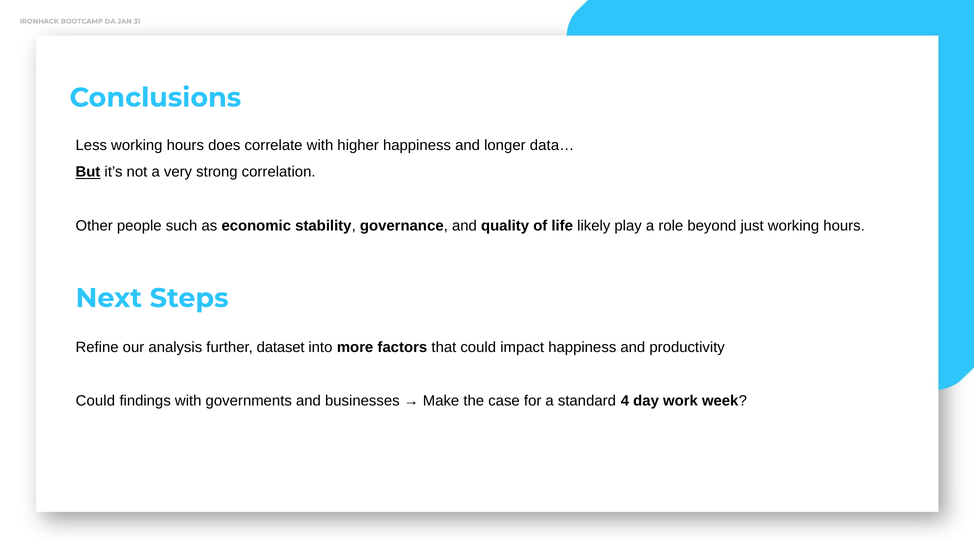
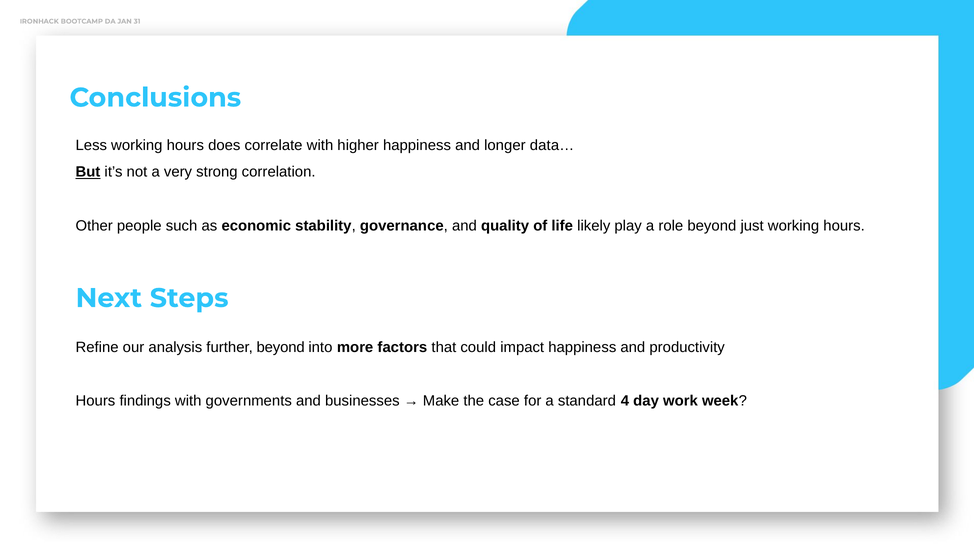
further dataset: dataset -> beyond
Could at (95, 401): Could -> Hours
